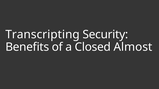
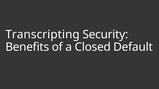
Almost: Almost -> Default
